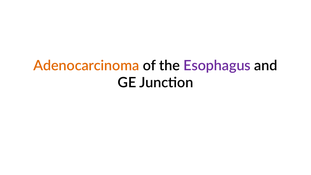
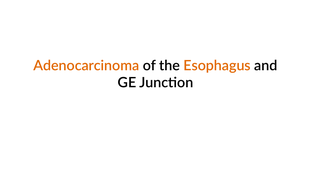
Esophagus colour: purple -> orange
